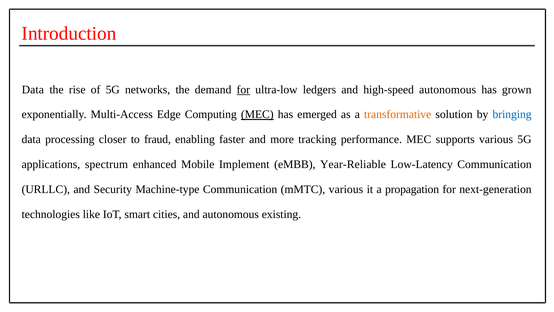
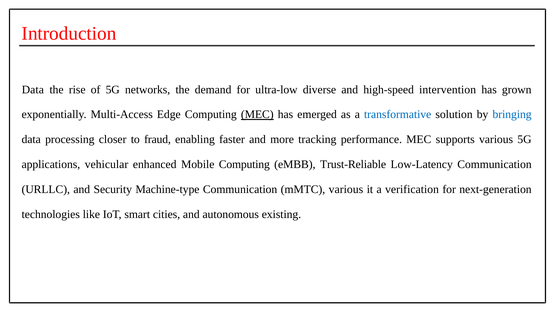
for at (243, 89) underline: present -> none
ledgers: ledgers -> diverse
high-speed autonomous: autonomous -> intervention
transformative colour: orange -> blue
spectrum: spectrum -> vehicular
Mobile Implement: Implement -> Computing
Year-Reliable: Year-Reliable -> Trust-Reliable
propagation: propagation -> verification
